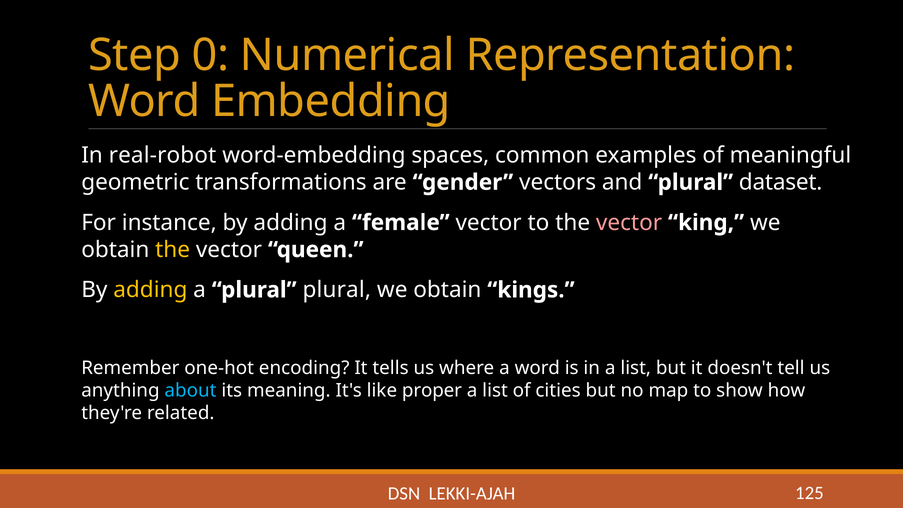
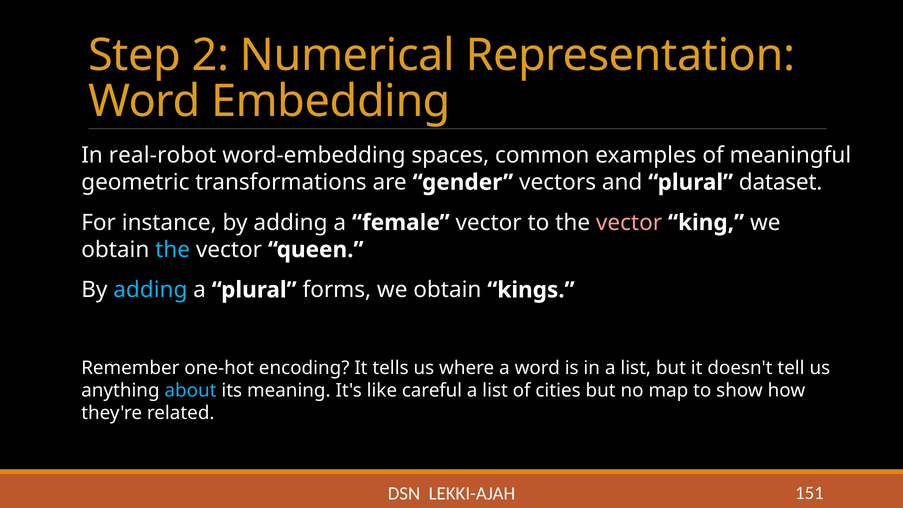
0: 0 -> 2
the at (173, 250) colour: yellow -> light blue
adding at (150, 290) colour: yellow -> light blue
plural plural: plural -> forms
proper: proper -> careful
125: 125 -> 151
